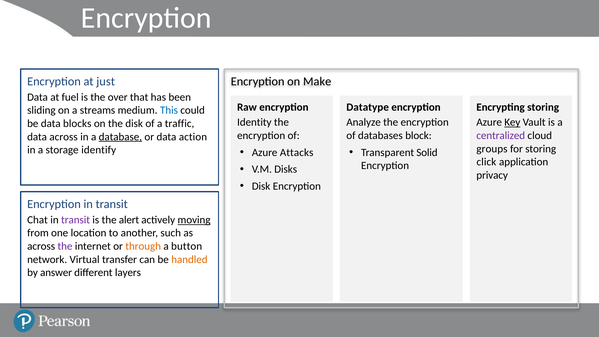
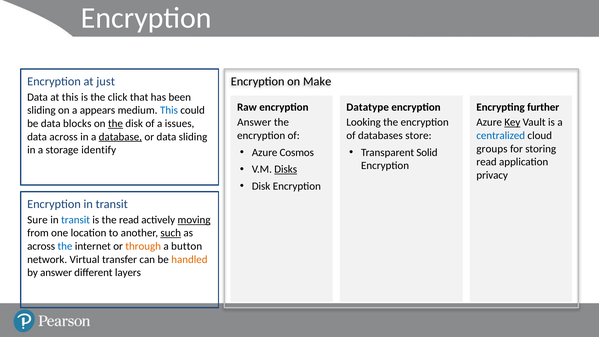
at fuel: fuel -> this
the over: over -> click
Encrypting storing: storing -> further
streams: streams -> appears
Identity at (254, 122): Identity -> Answer
Analyze: Analyze -> Looking
the at (115, 124) underline: none -> present
traffic: traffic -> issues
block: block -> store
centralized colour: purple -> blue
data action: action -> sliding
Attacks: Attacks -> Cosmos
click at (486, 162): click -> read
Disks underline: none -> present
Chat: Chat -> Sure
transit at (76, 220) colour: purple -> blue
the alert: alert -> read
such underline: none -> present
the at (65, 246) colour: purple -> blue
